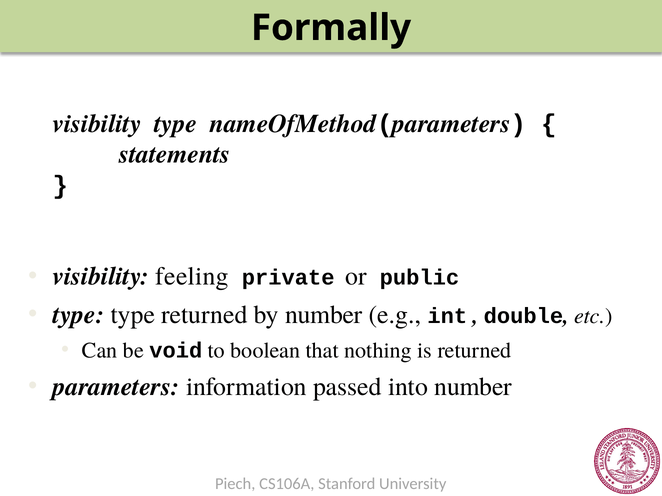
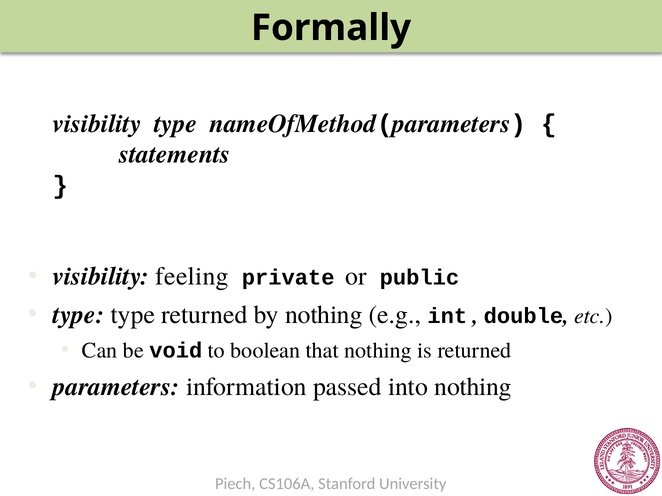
by number: number -> nothing
into number: number -> nothing
